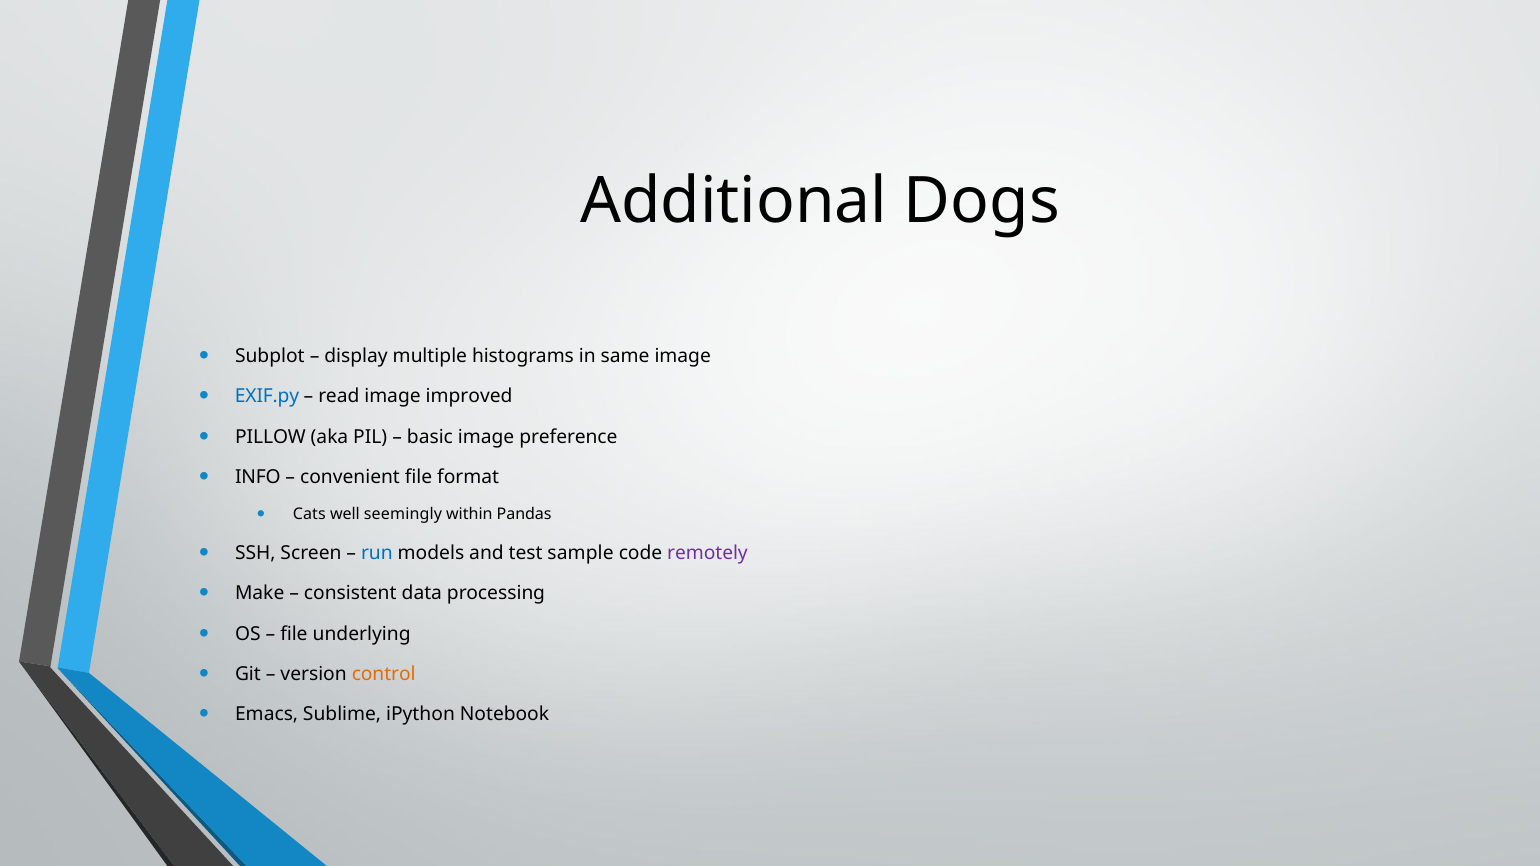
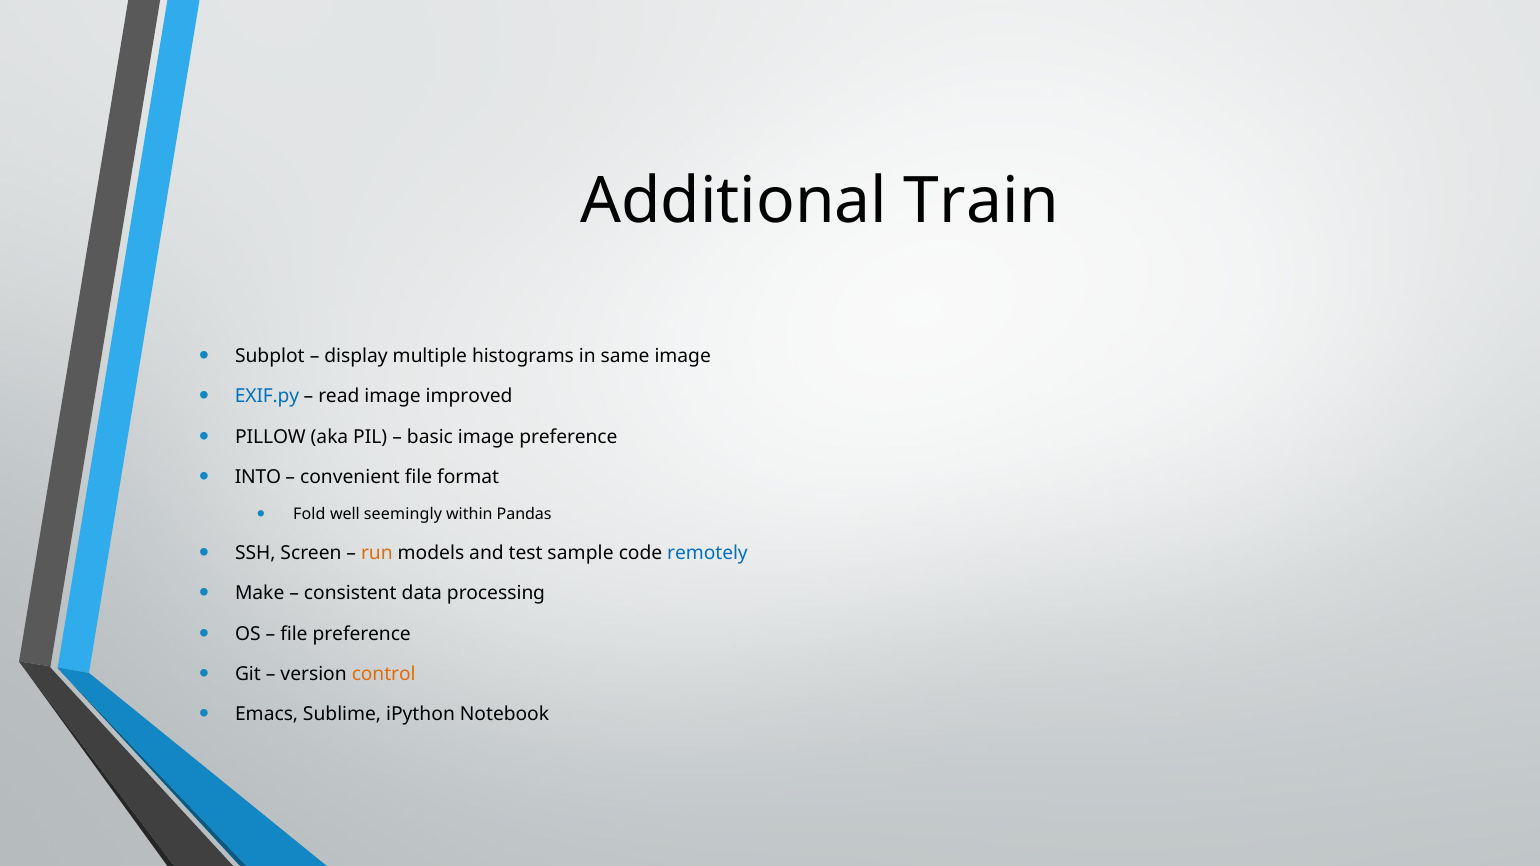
Dogs: Dogs -> Train
INFO: INFO -> INTO
Cats: Cats -> Fold
run colour: blue -> orange
remotely colour: purple -> blue
file underlying: underlying -> preference
